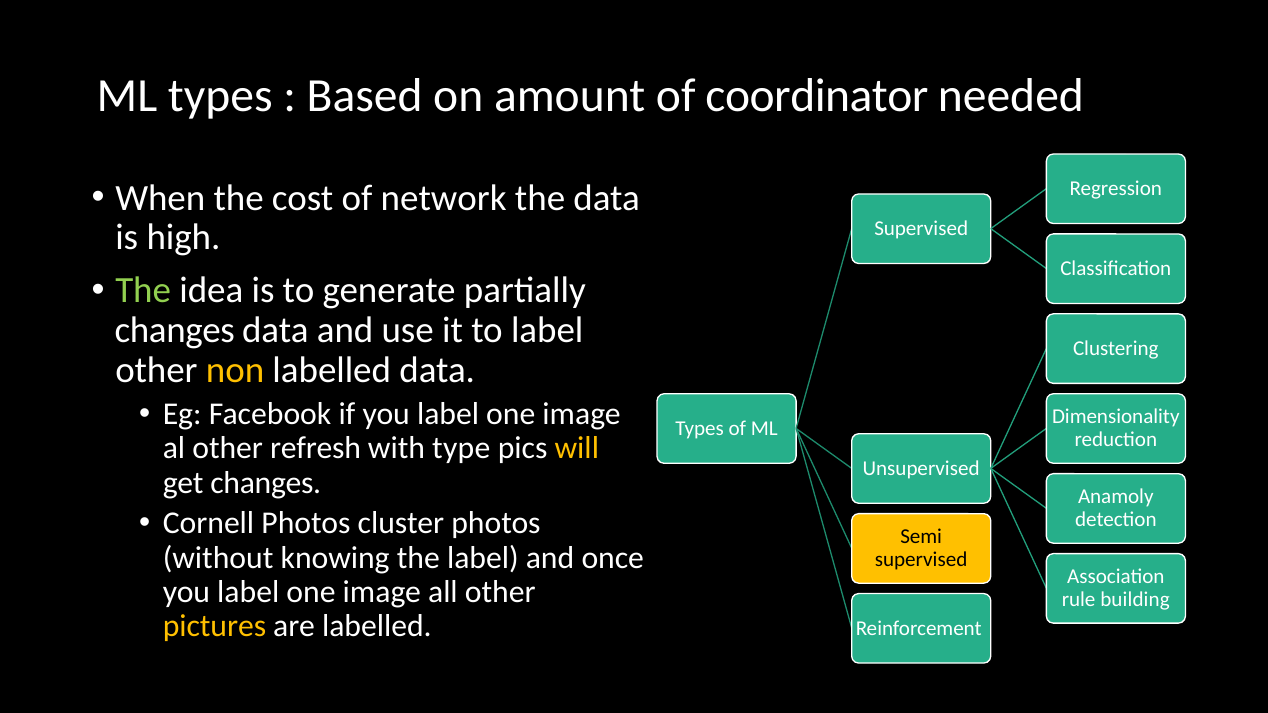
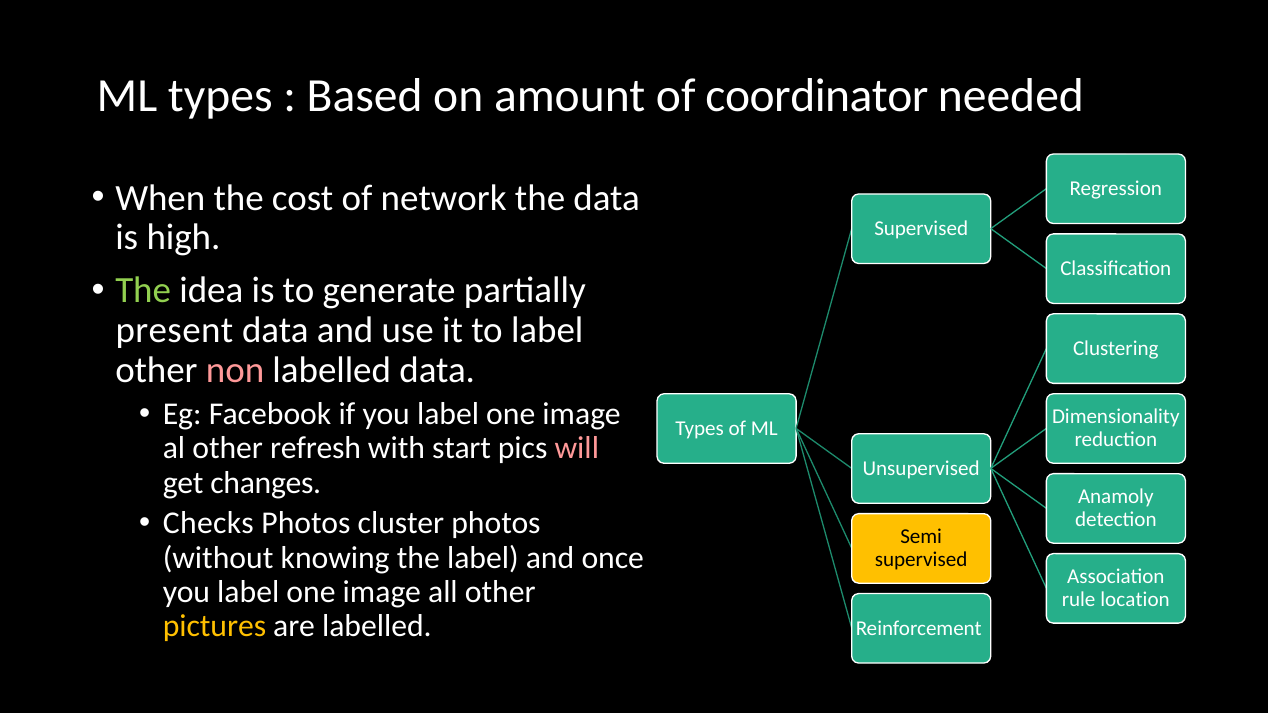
changes at (175, 331): changes -> present
non colour: yellow -> pink
type: type -> start
will colour: yellow -> pink
Cornell: Cornell -> Checks
building: building -> location
